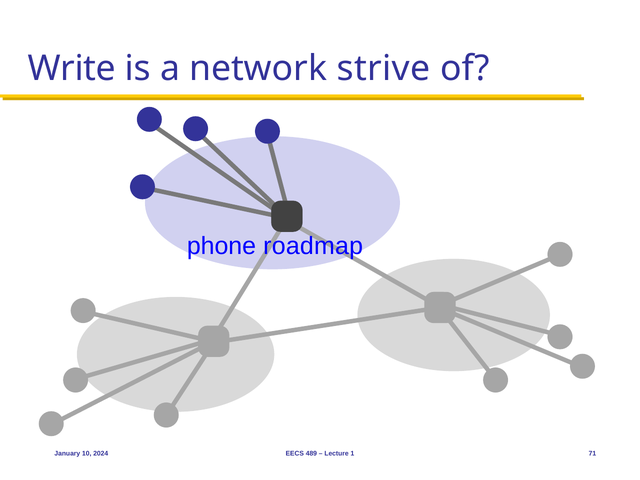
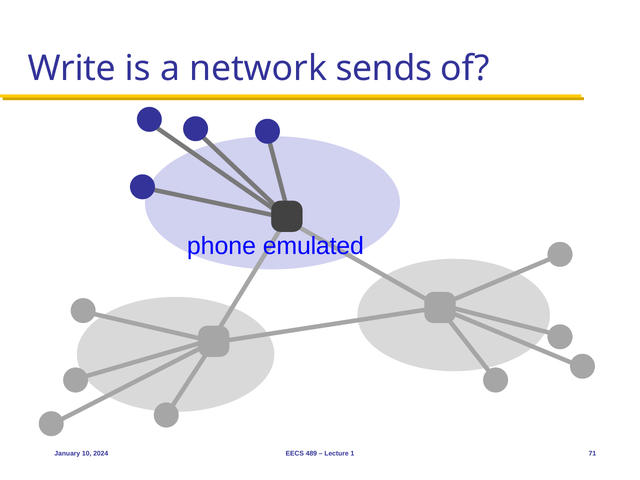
strive: strive -> sends
roadmap: roadmap -> emulated
